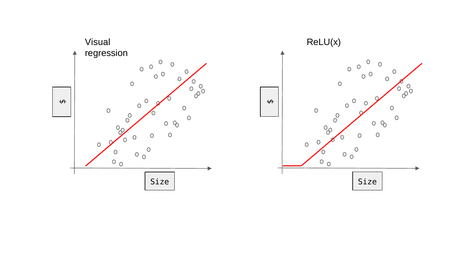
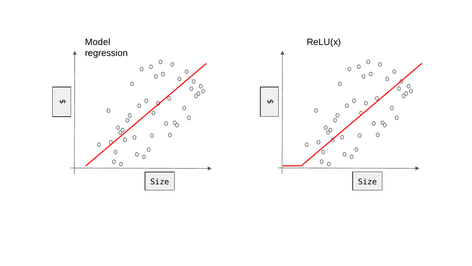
Visual: Visual -> Model
